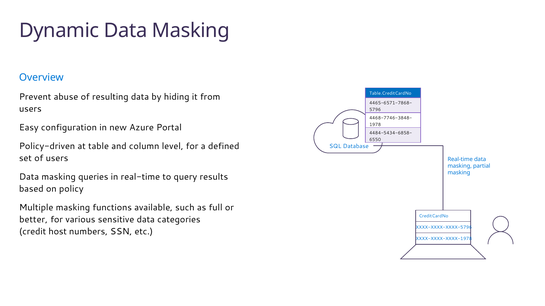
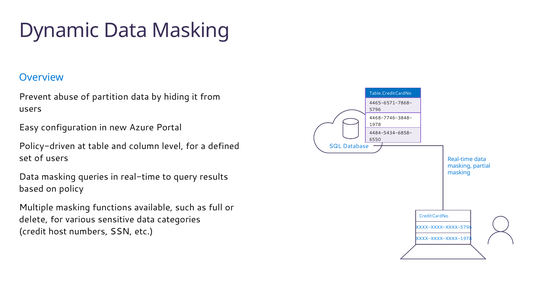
resulting: resulting -> partition
better: better -> delete
